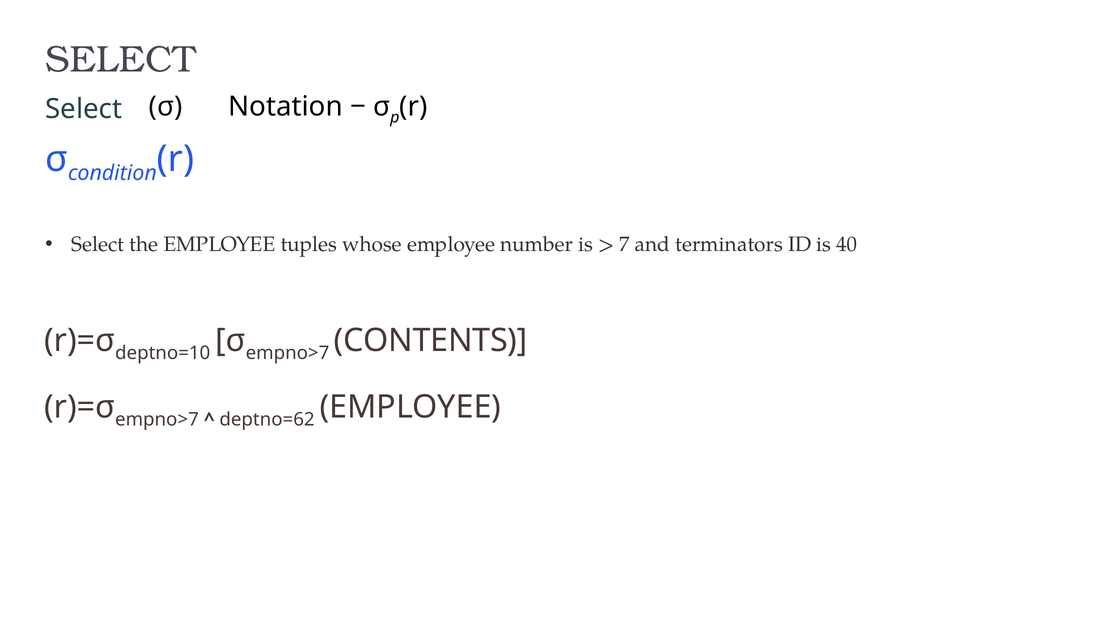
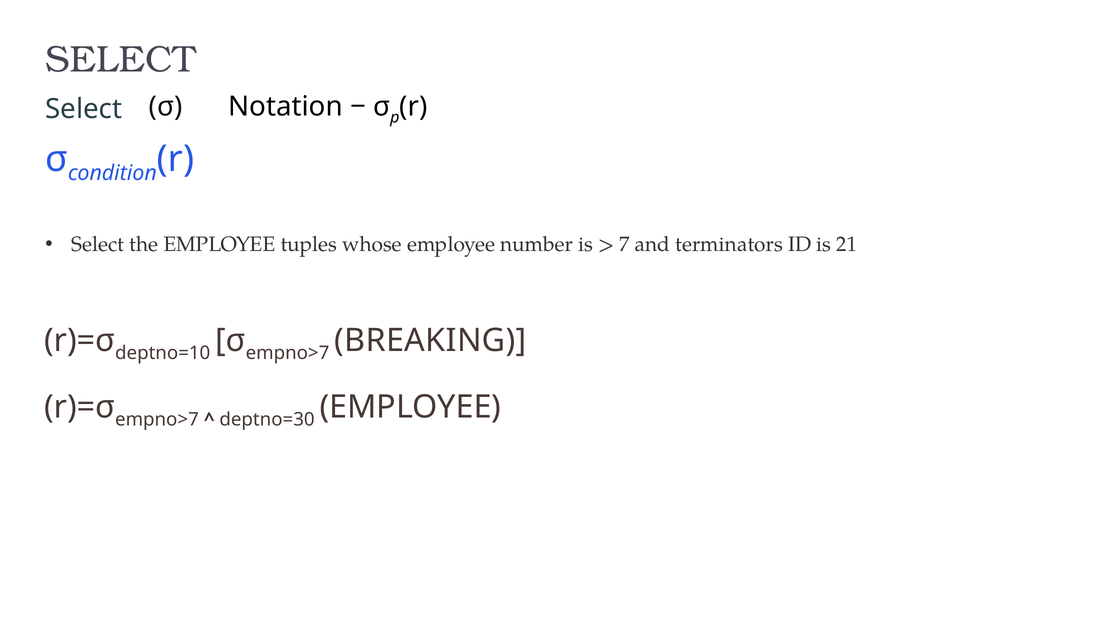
40: 40 -> 21
CONTENTS: CONTENTS -> BREAKING
deptno=62: deptno=62 -> deptno=30
